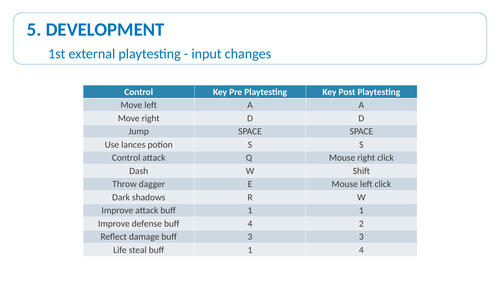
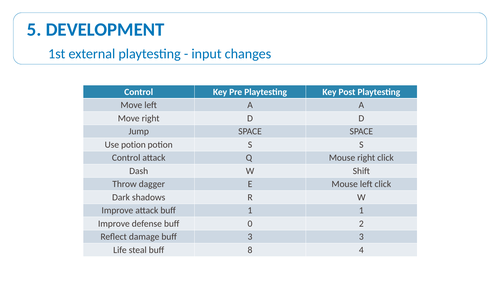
Use lances: lances -> potion
buff 4: 4 -> 0
steal buff 1: 1 -> 8
